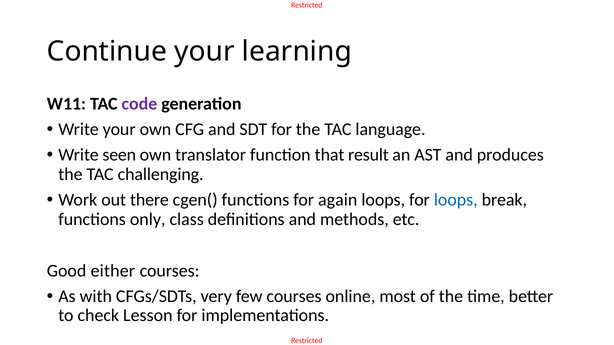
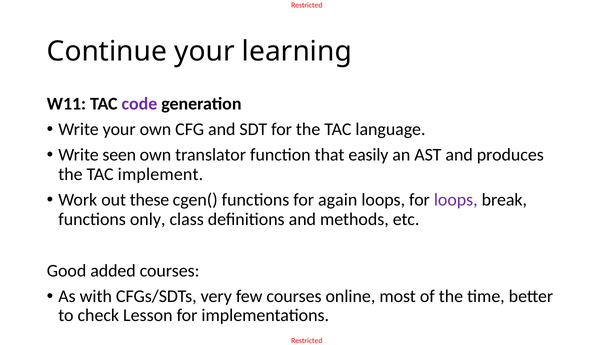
result: result -> easily
challenging: challenging -> implement
there: there -> these
loops at (456, 200) colour: blue -> purple
either: either -> added
